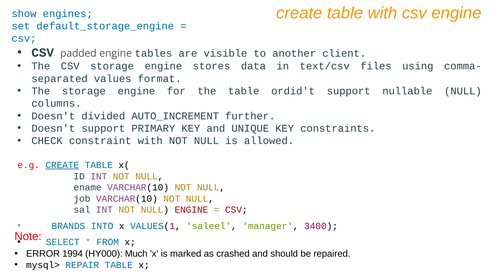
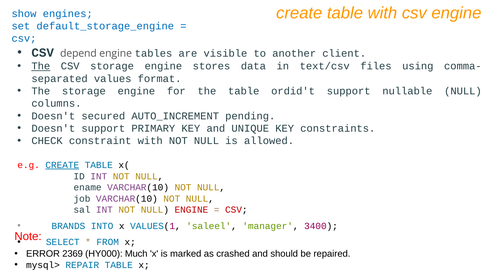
padded: padded -> depend
The at (41, 66) underline: none -> present
divided: divided -> secured
further: further -> pending
1994: 1994 -> 2369
